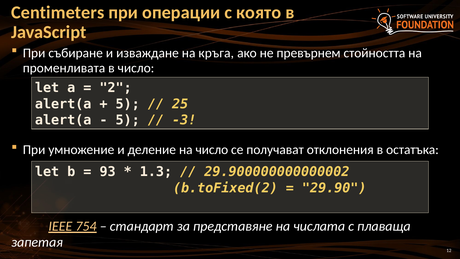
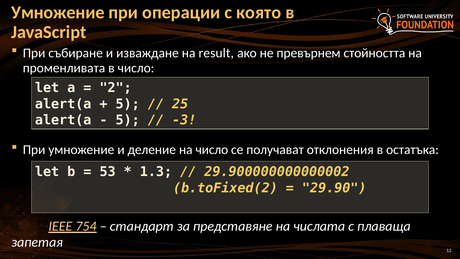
Centimeters at (58, 13): Centimeters -> Умножение
кръга: кръга -> result
93: 93 -> 53
